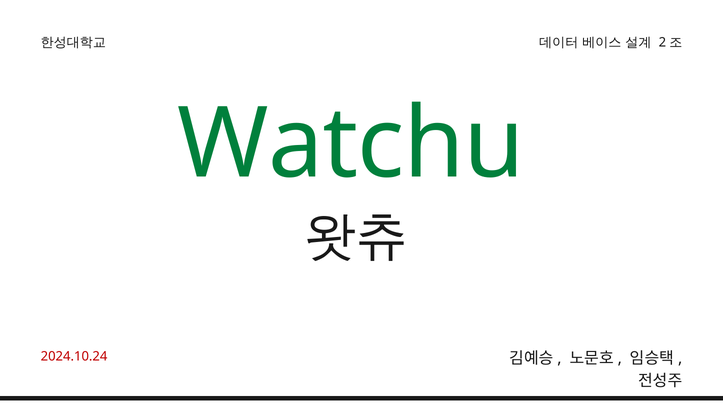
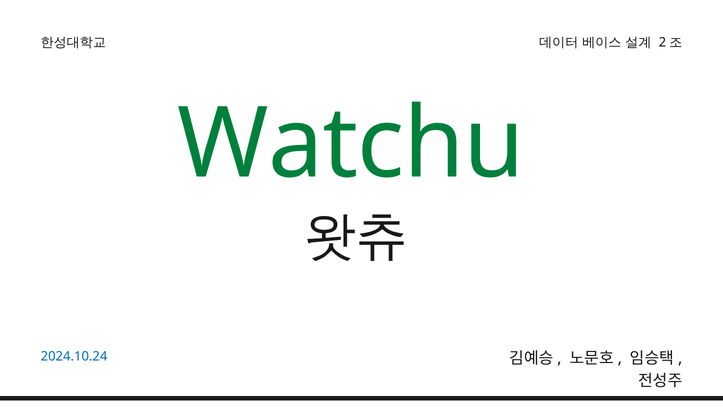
2024.10.24 colour: red -> blue
